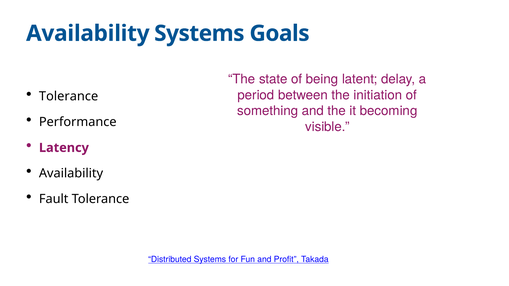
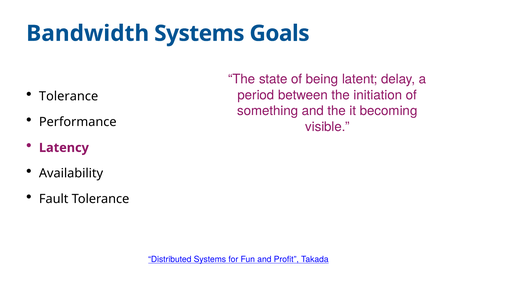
Availability at (88, 33): Availability -> Bandwidth
